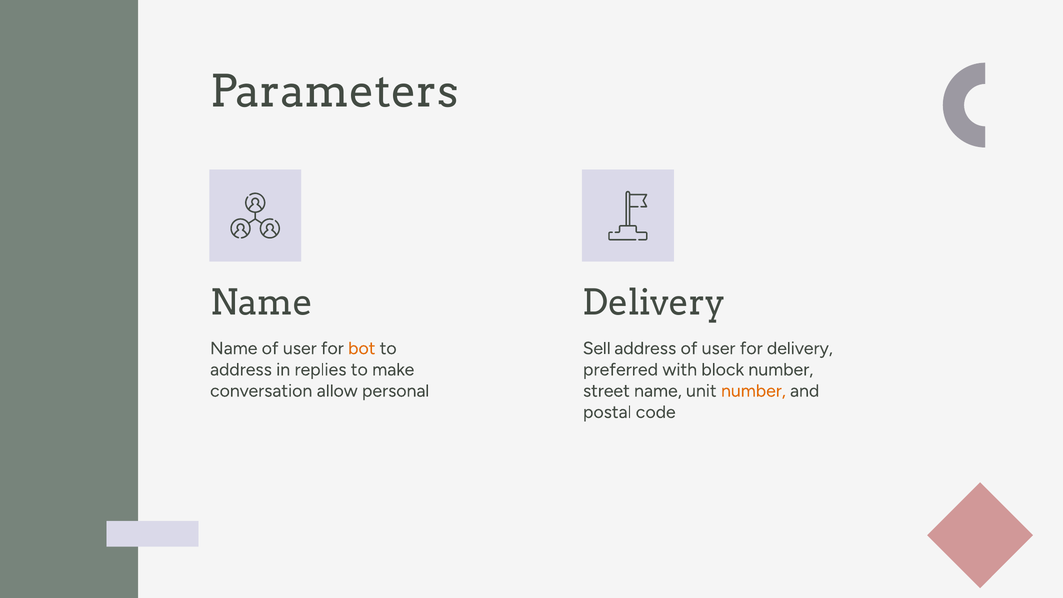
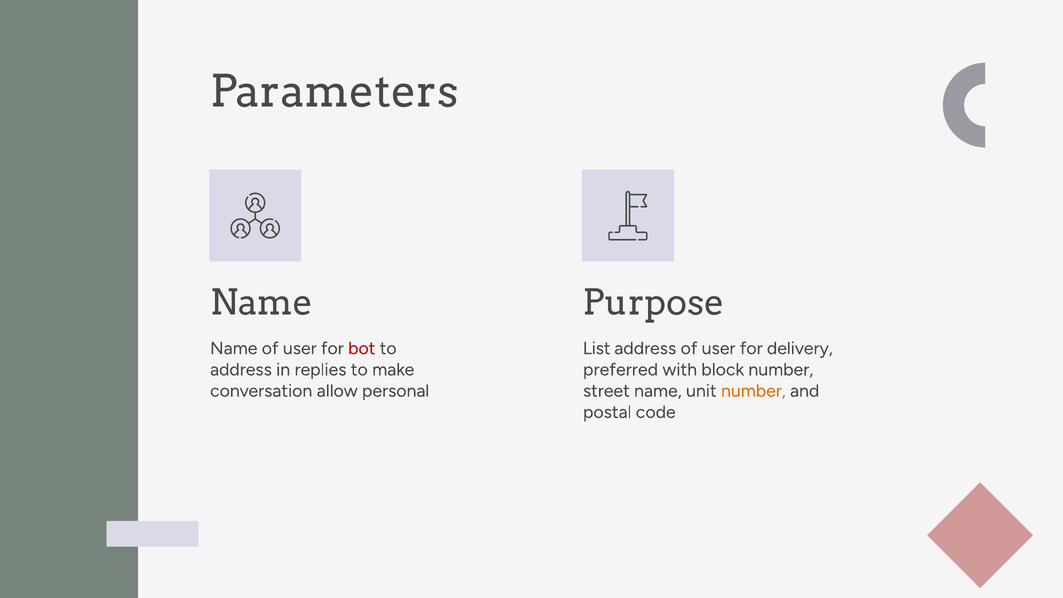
Delivery at (654, 303): Delivery -> Purpose
bot colour: orange -> red
Sell: Sell -> List
